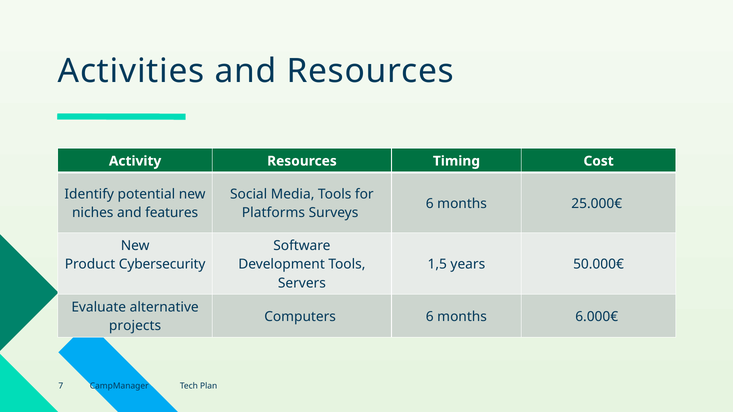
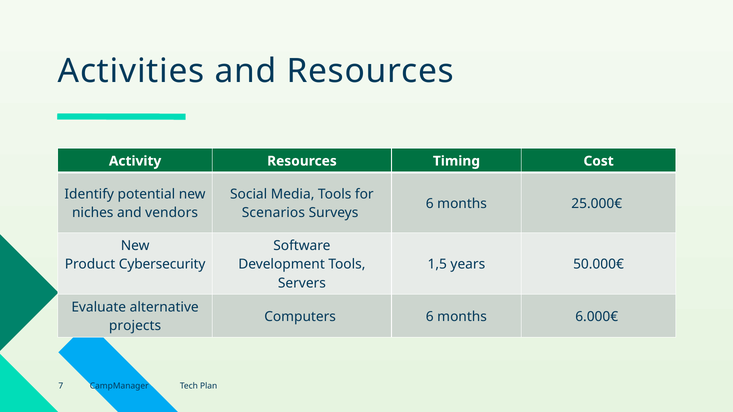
features: features -> vendors
Platforms: Platforms -> Scenarios
